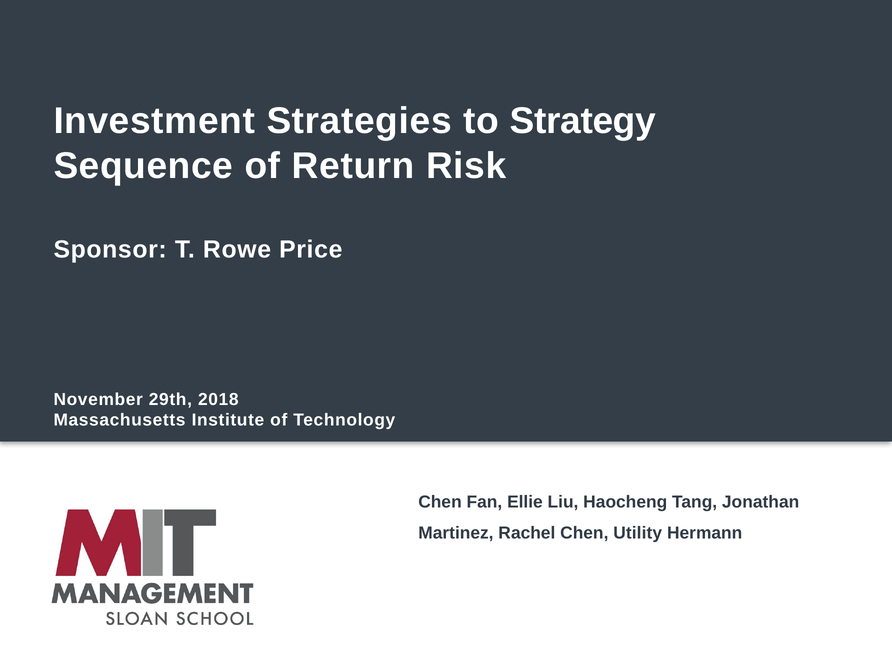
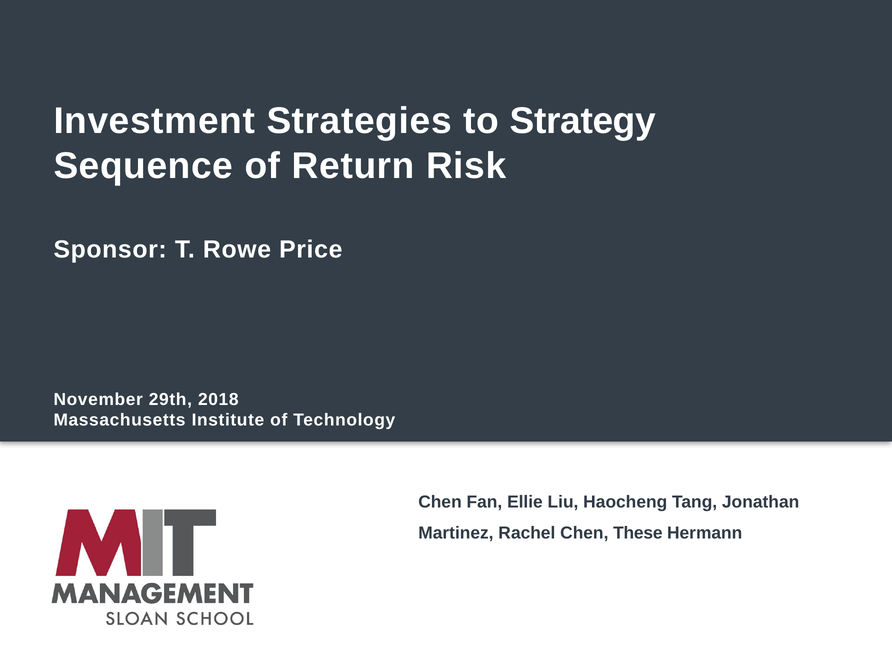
Utility: Utility -> These
